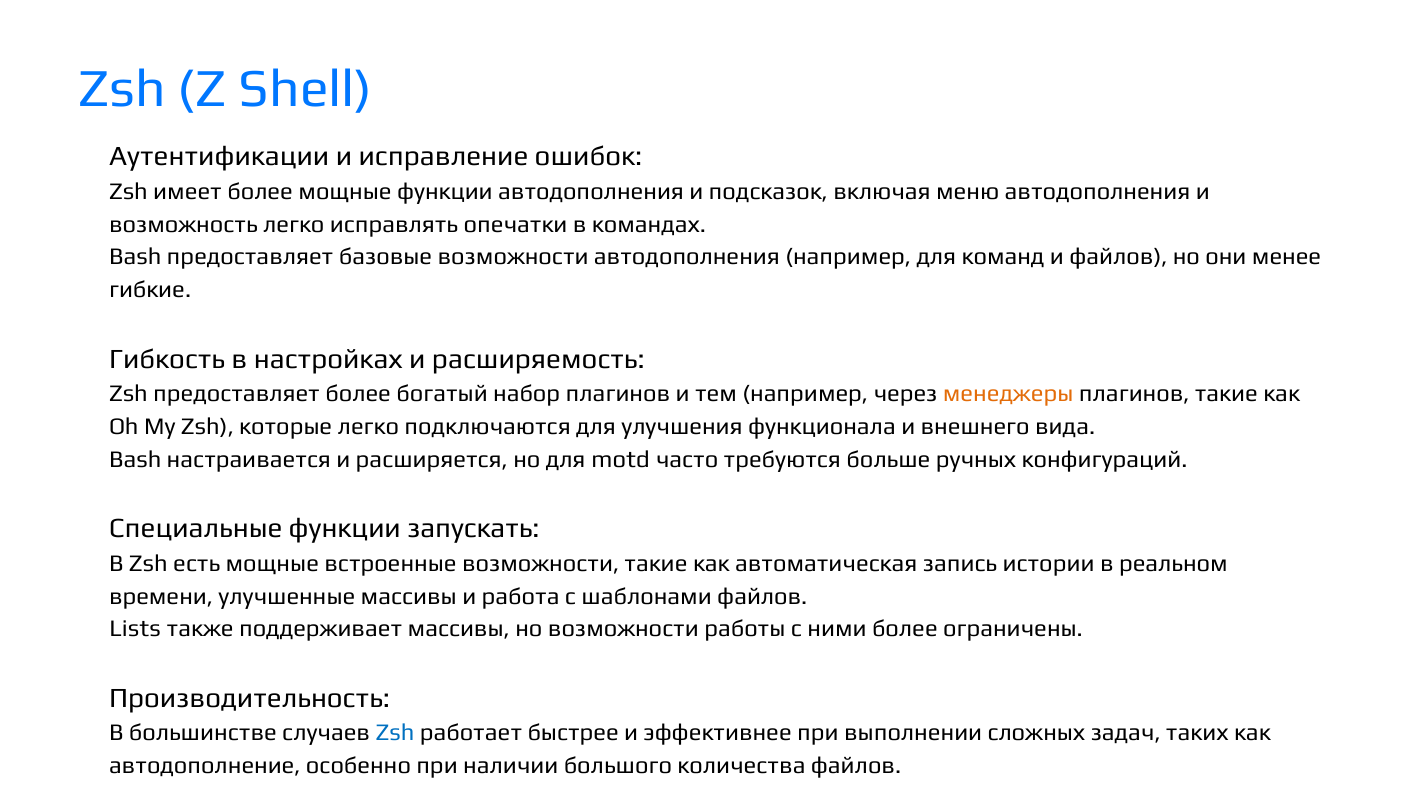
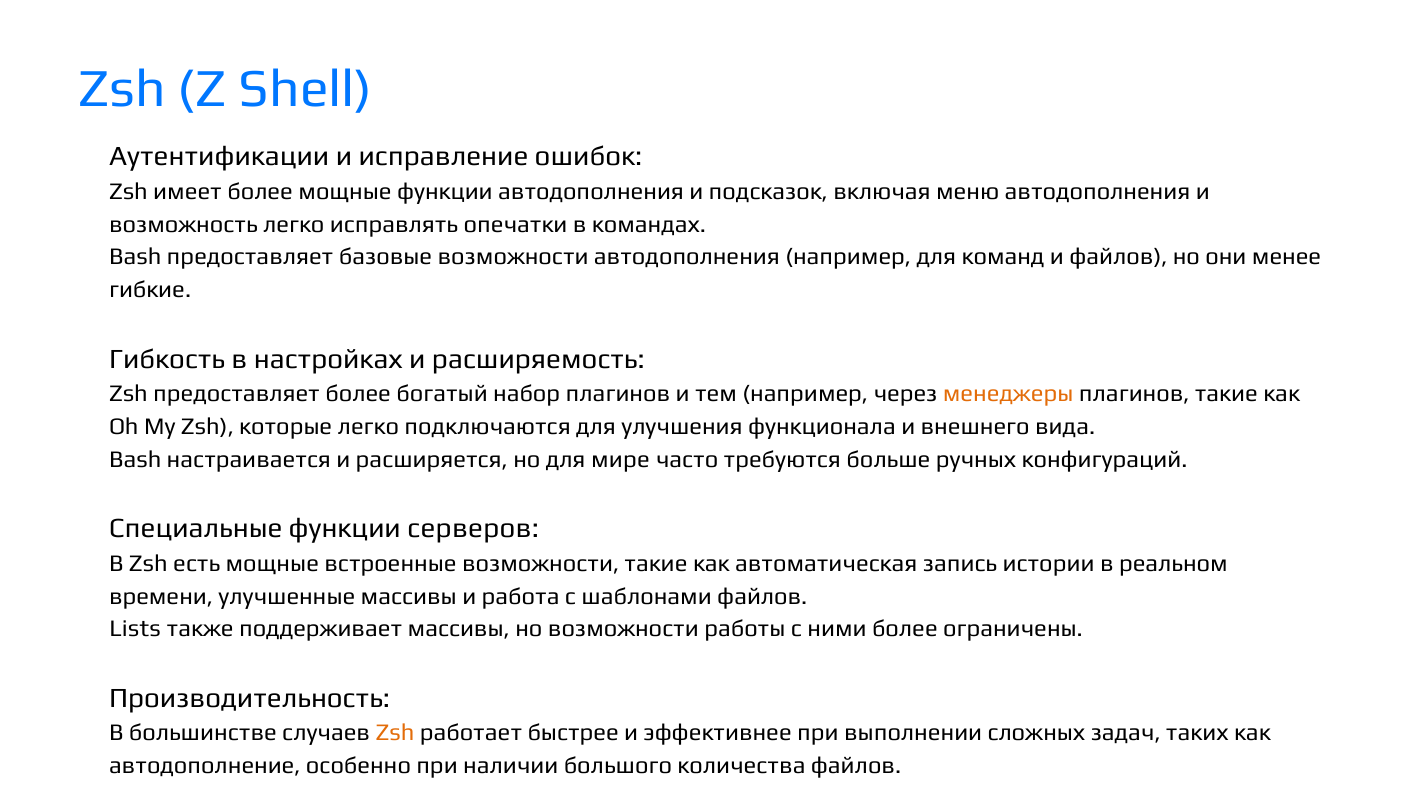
motd: motd -> мире
запускать: запускать -> серверов
Zsh at (395, 733) colour: blue -> orange
